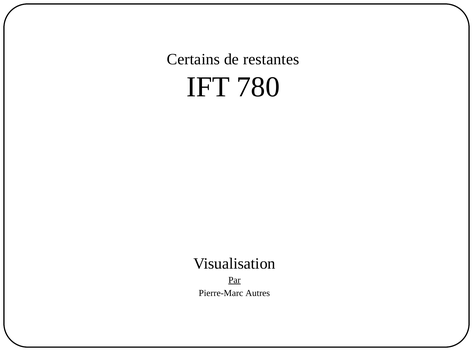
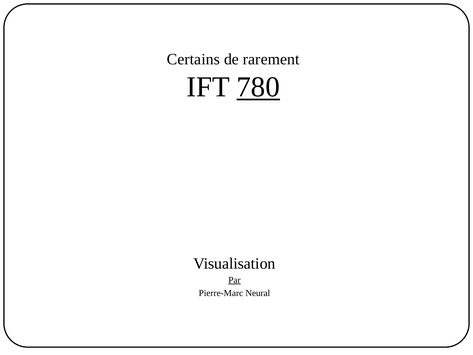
restantes: restantes -> rarement
780 underline: none -> present
Autres: Autres -> Neural
